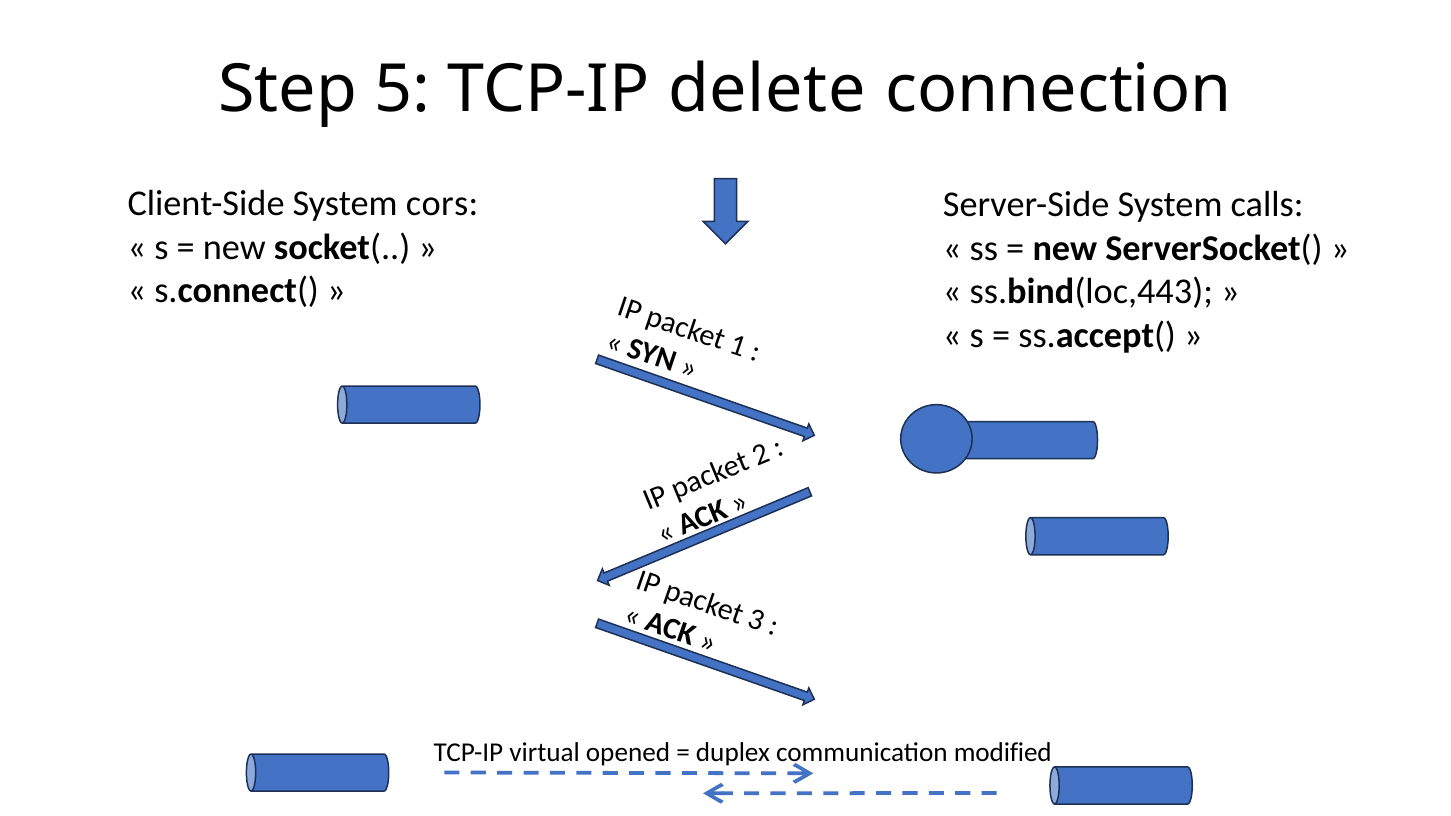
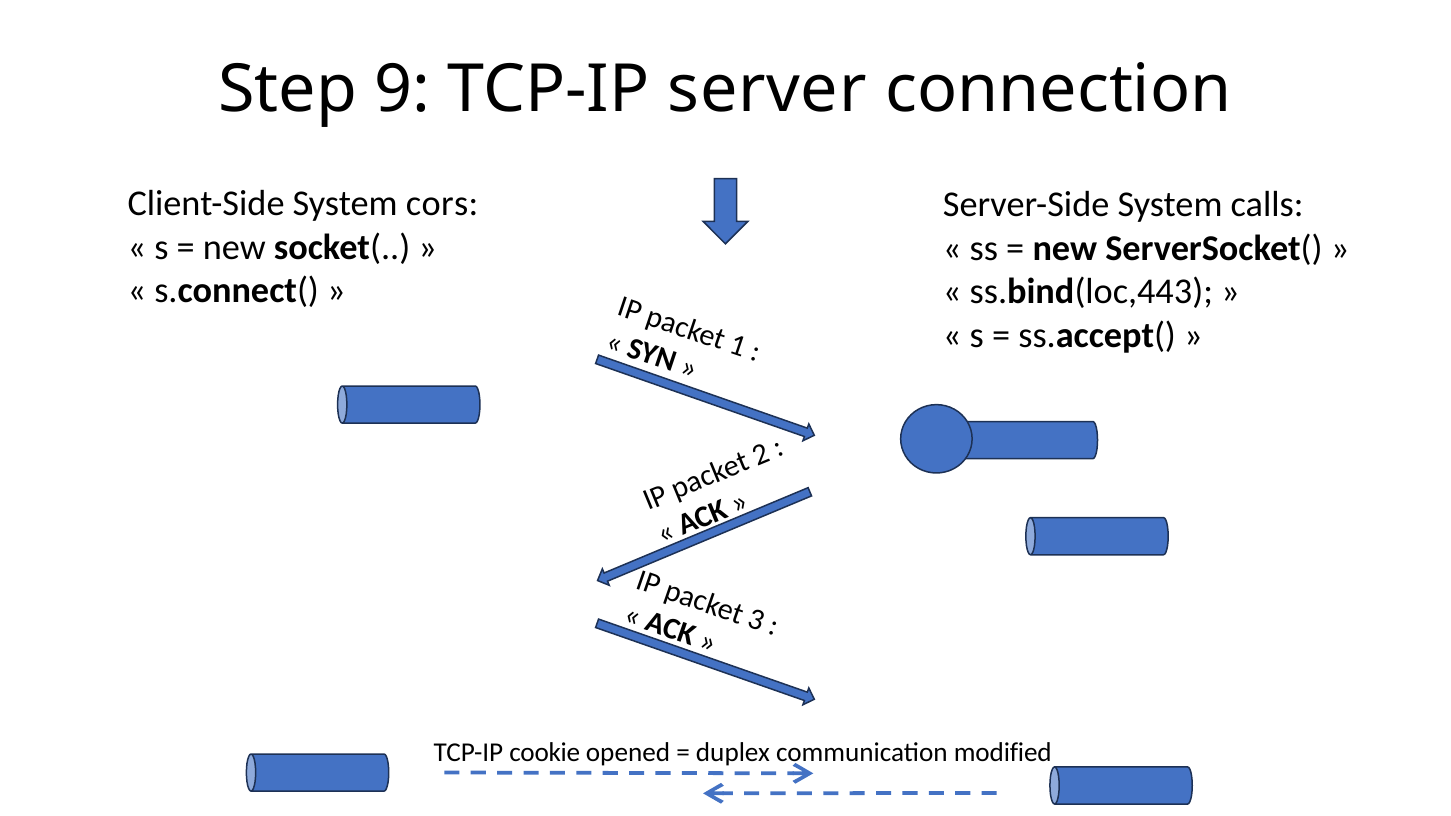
5: 5 -> 9
delete: delete -> server
virtual: virtual -> cookie
